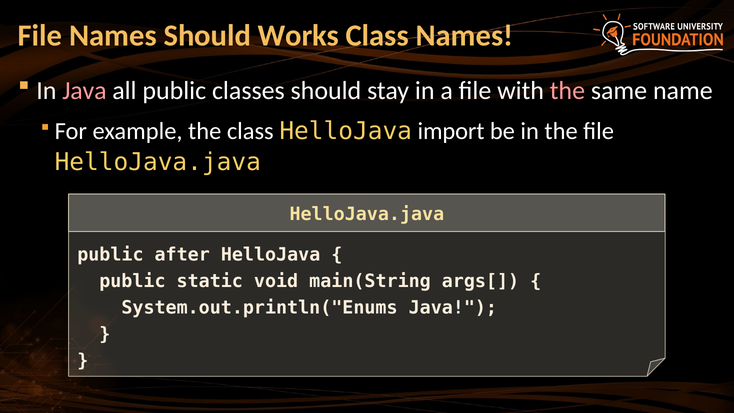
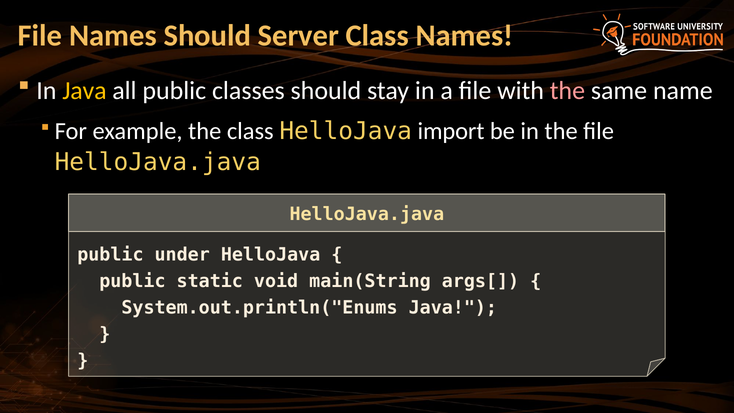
Works: Works -> Server
Java at (84, 90) colour: pink -> yellow
after: after -> under
